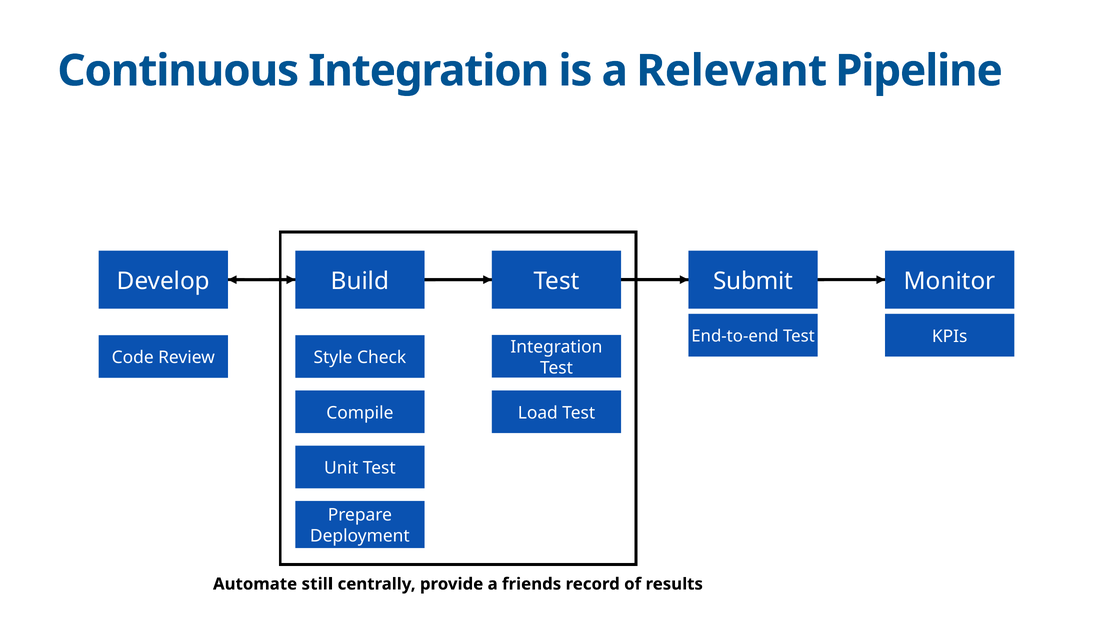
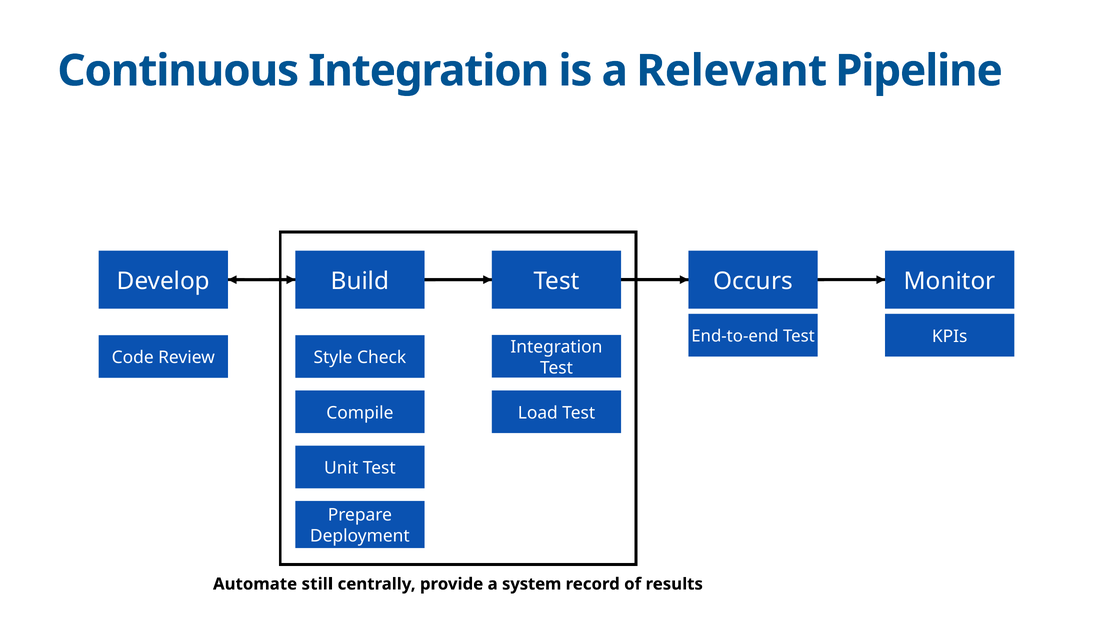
Submit: Submit -> Occurs
friends: friends -> system
